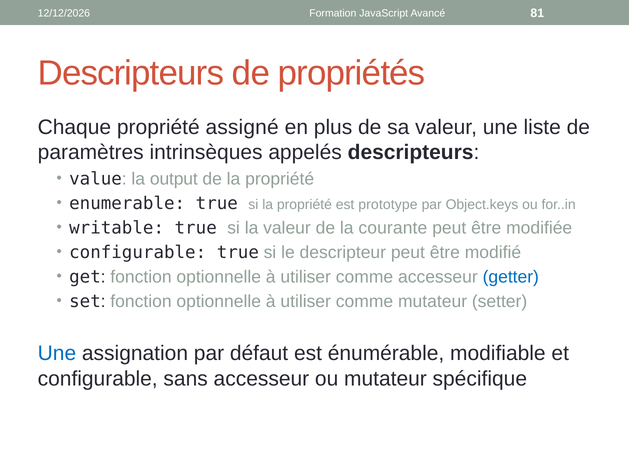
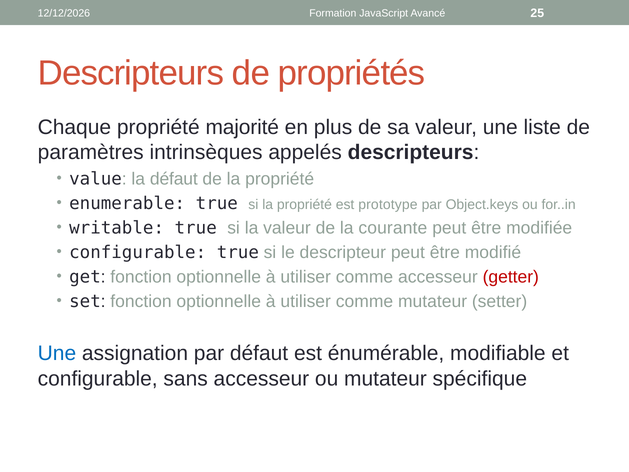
81: 81 -> 25
assigné: assigné -> majorité
la output: output -> défaut
getter colour: blue -> red
